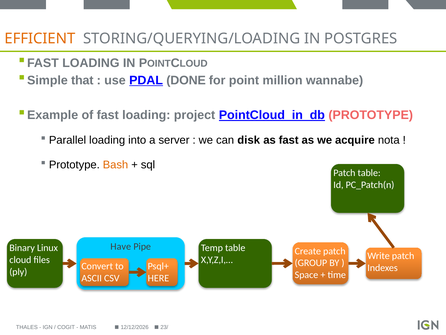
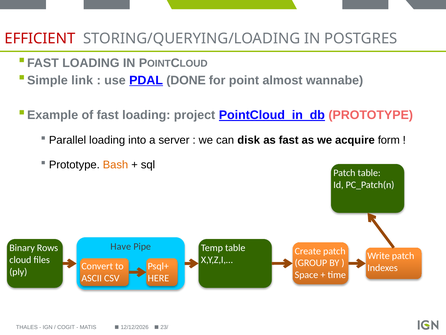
EFFICIENT colour: orange -> red
that: that -> link
million: million -> almost
nota: nota -> form
Linux: Linux -> Rows
